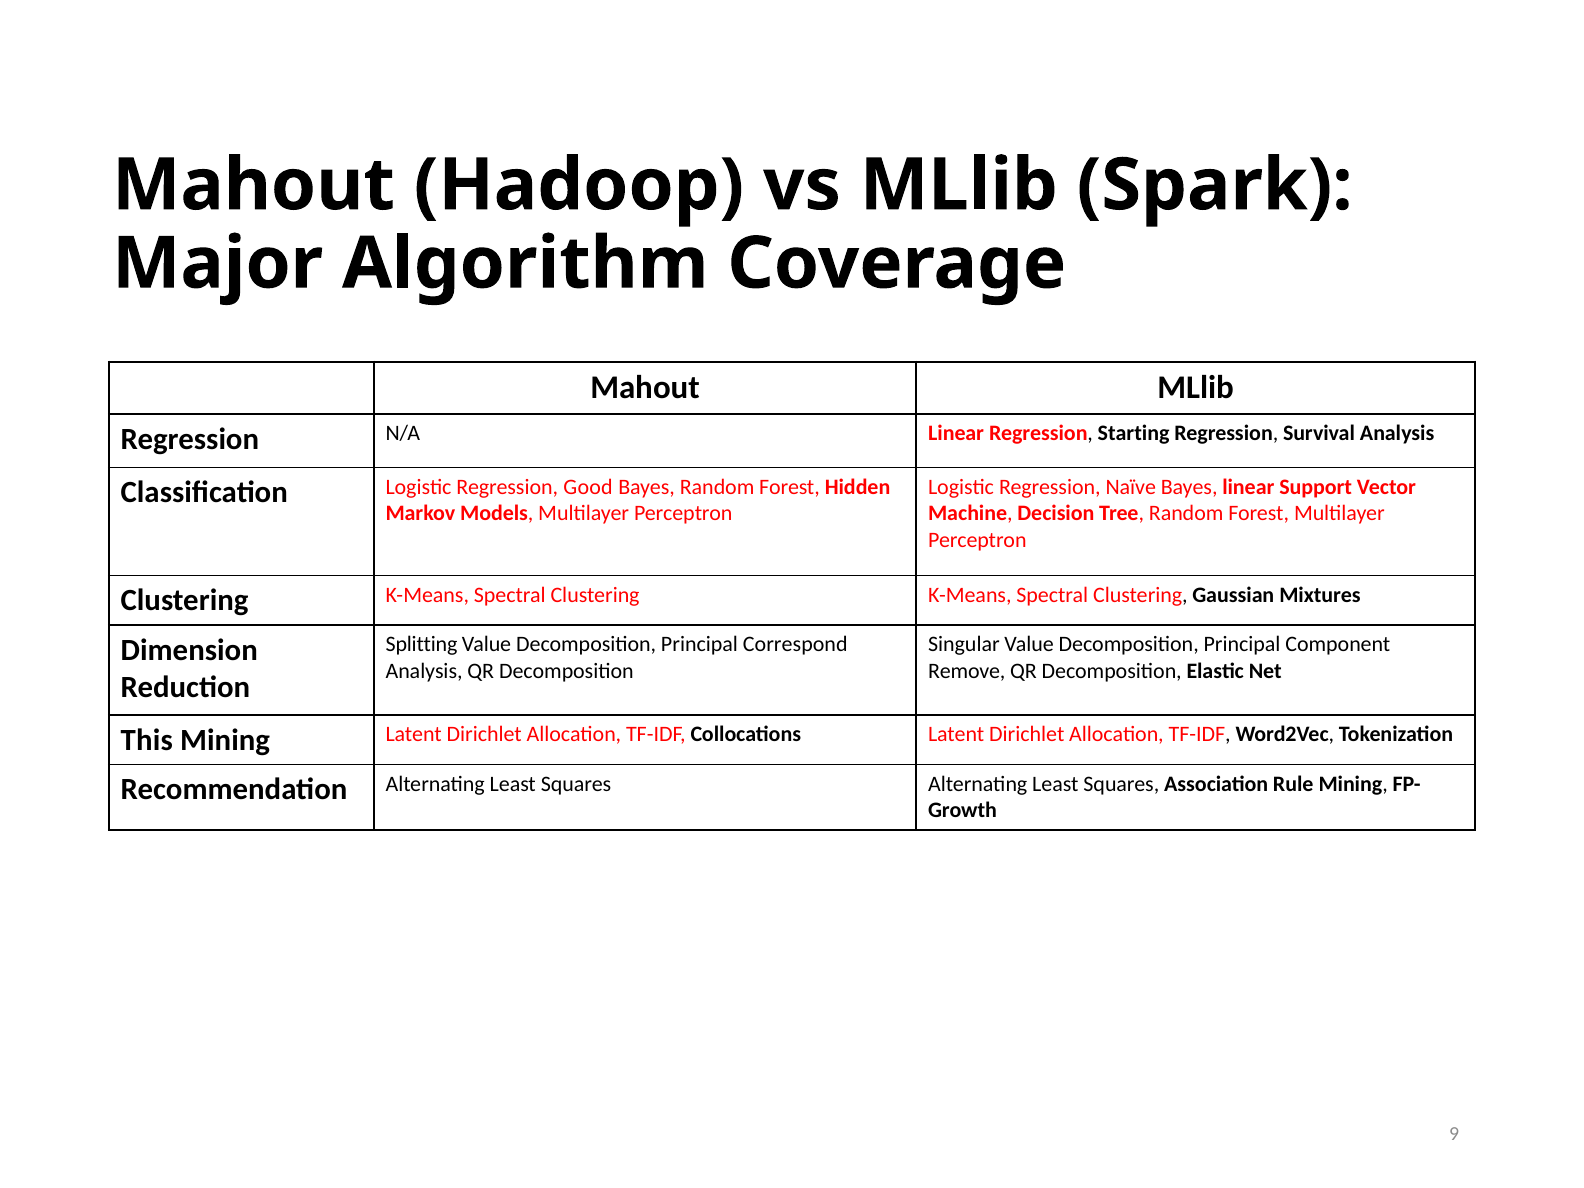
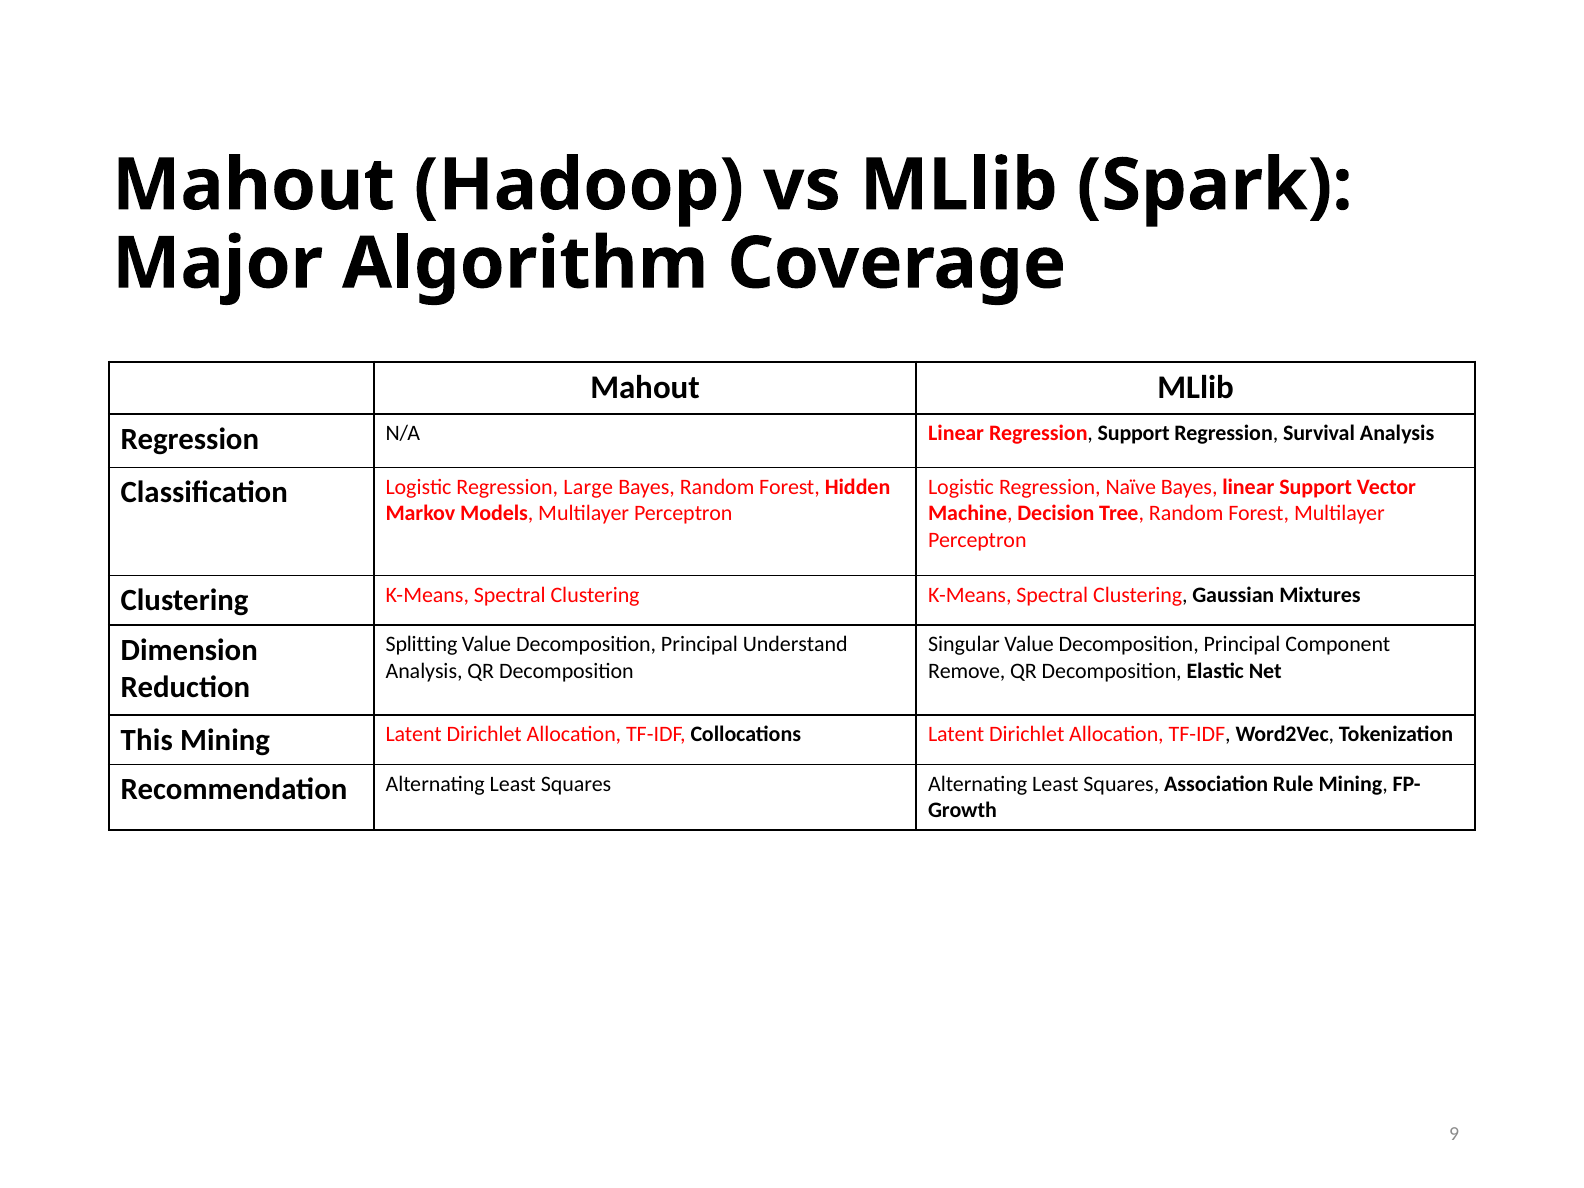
Regression Starting: Starting -> Support
Good: Good -> Large
Correspond: Correspond -> Understand
